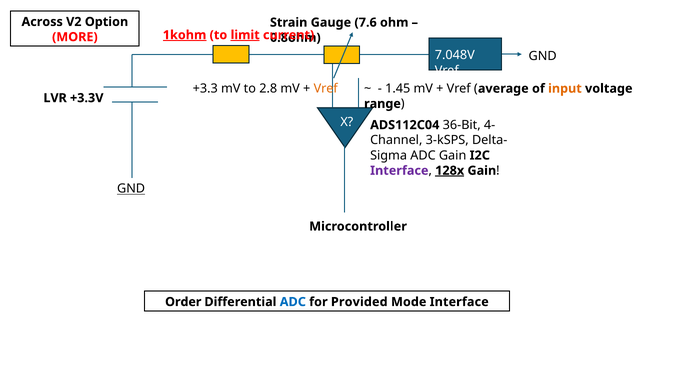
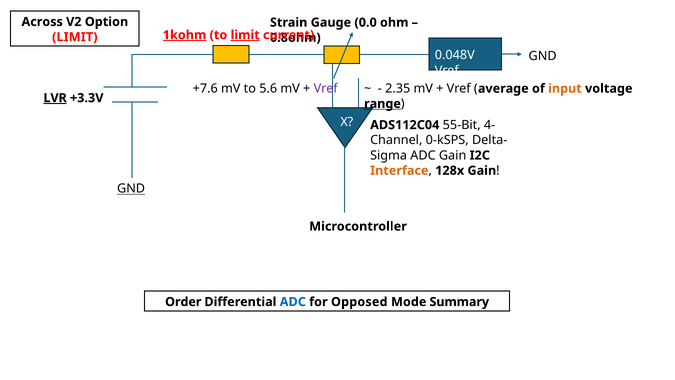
7.6: 7.6 -> 0.0
MORE at (75, 37): MORE -> LIMIT
7.048V: 7.048V -> 0.048V
+3.3: +3.3 -> +7.6
2.8: 2.8 -> 5.6
Vref at (326, 89) colour: orange -> purple
1.45: 1.45 -> 2.35
LVR underline: none -> present
range underline: none -> present
36-Bit: 36-Bit -> 55-Bit
3-kSPS: 3-kSPS -> 0-kSPS
Interface at (399, 170) colour: purple -> orange
128x underline: present -> none
Provided: Provided -> Opposed
Mode Interface: Interface -> Summary
